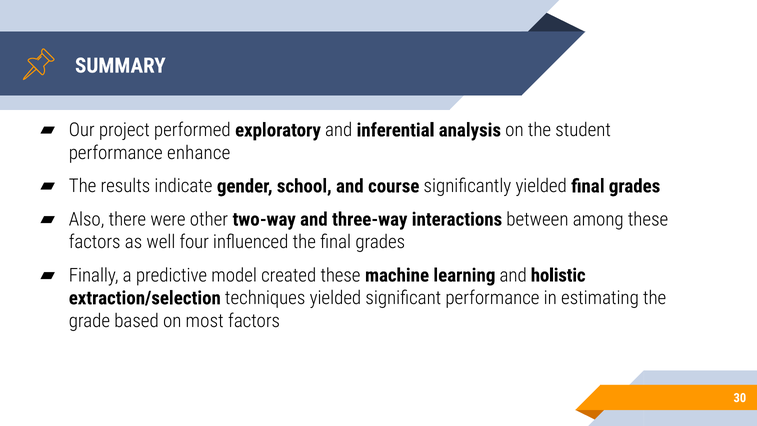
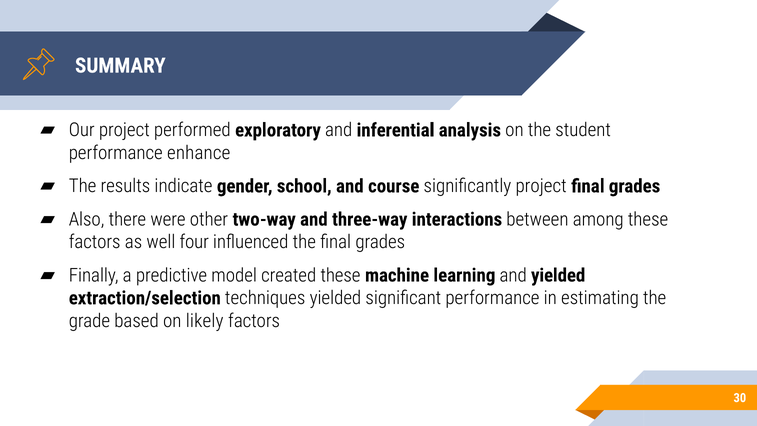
significantly yielded: yielded -> project
and holistic: holistic -> yielded
most: most -> likely
